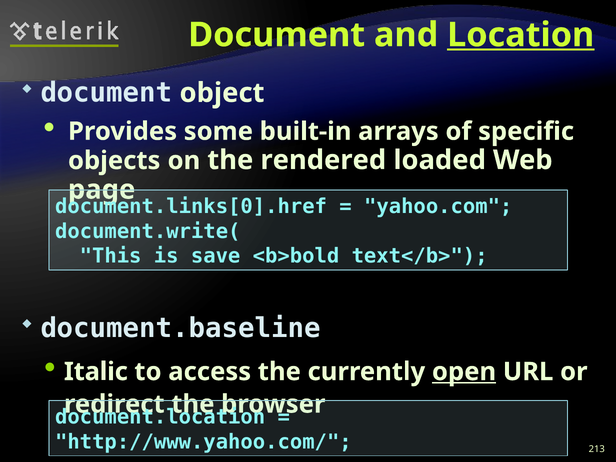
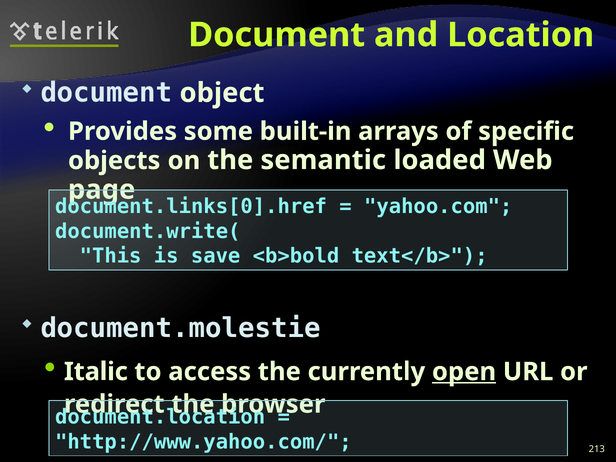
Location underline: present -> none
rendered: rendered -> semantic
document.baseline: document.baseline -> document.molestie
